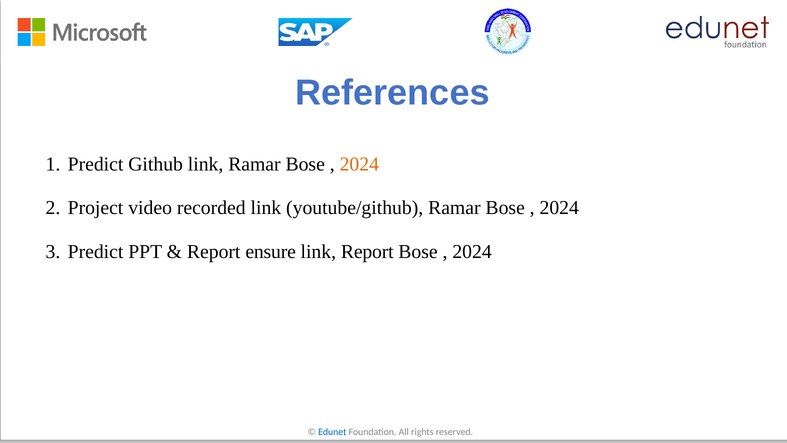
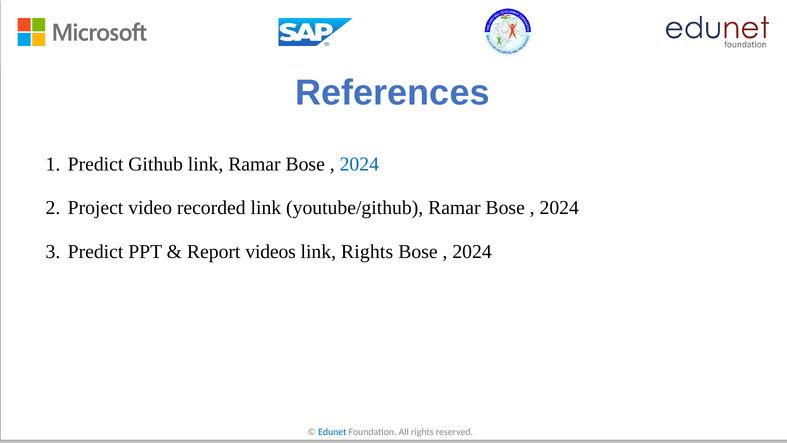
2024 at (359, 164) colour: orange -> blue
ensure: ensure -> videos
link Report: Report -> Rights
